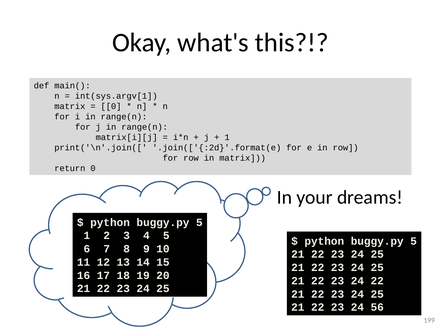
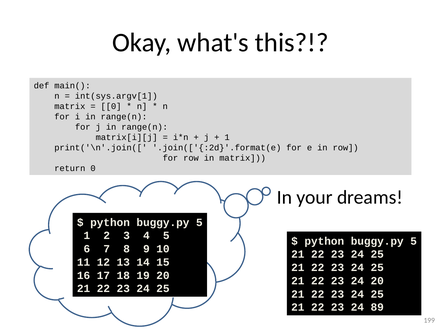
24 22: 22 -> 20
56: 56 -> 89
